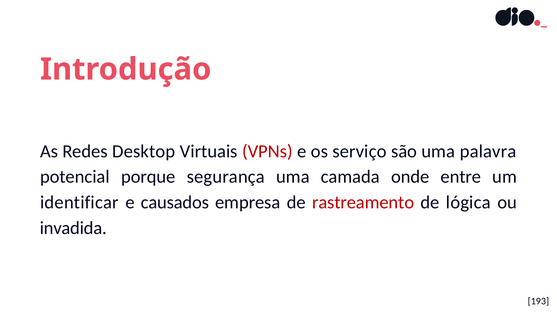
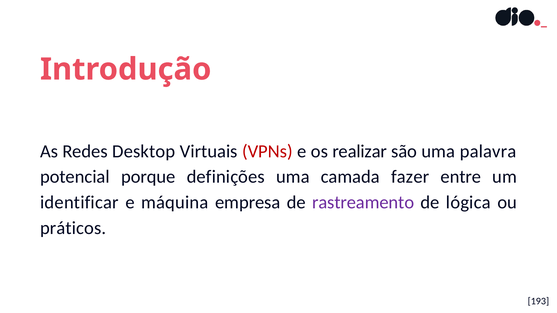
serviço: serviço -> realizar
segurança: segurança -> definições
onde: onde -> fazer
causados: causados -> máquina
rastreamento colour: red -> purple
invadida: invadida -> práticos
